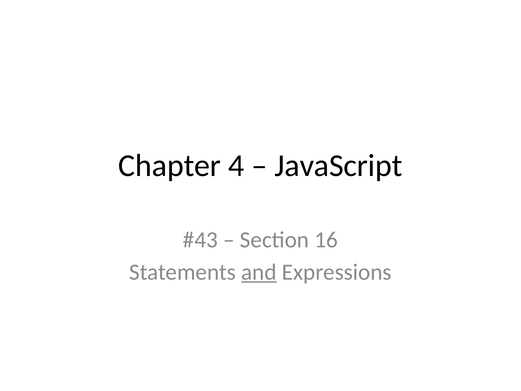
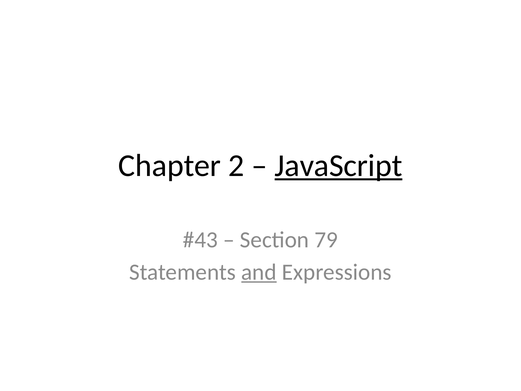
4: 4 -> 2
JavaScript underline: none -> present
16: 16 -> 79
